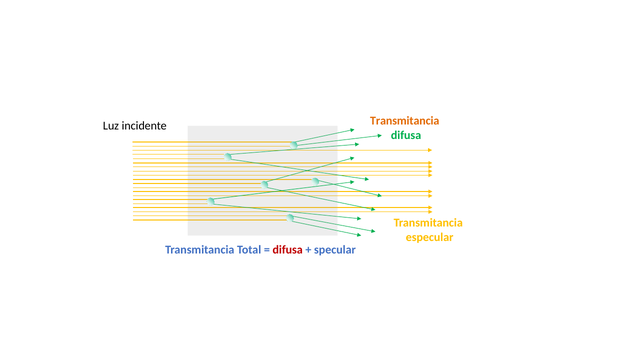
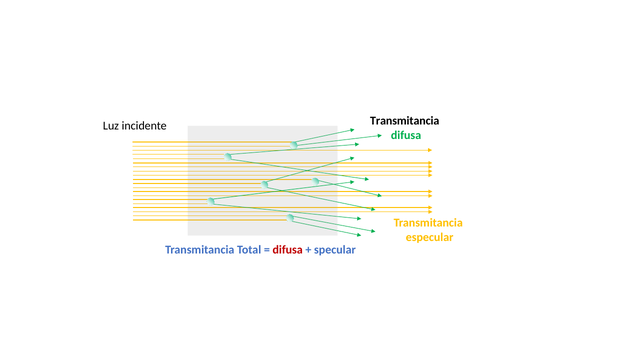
Transmitancia at (405, 121) colour: orange -> black
